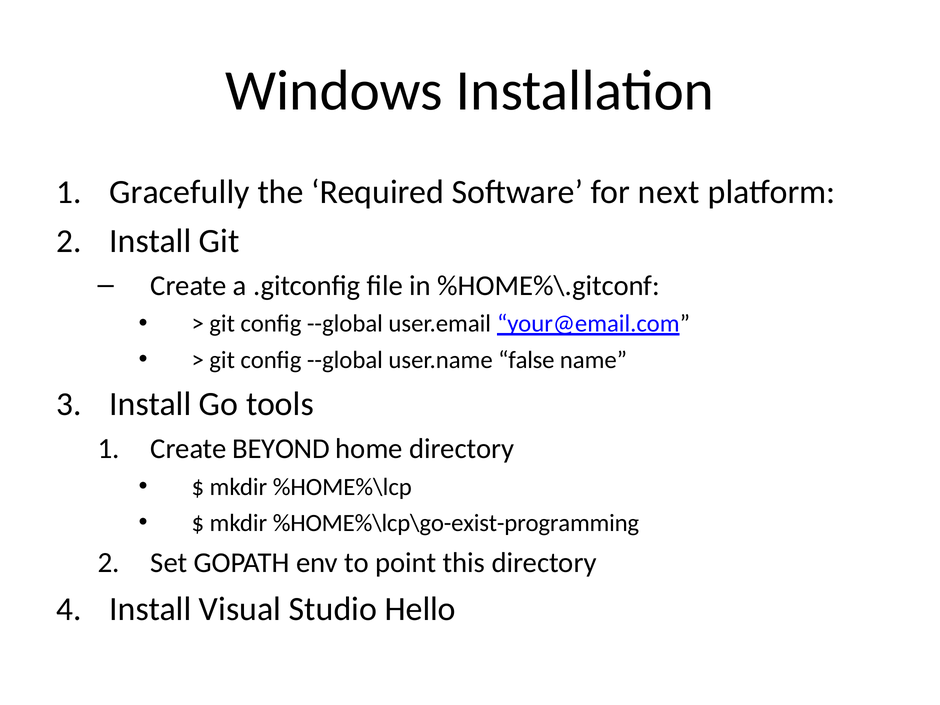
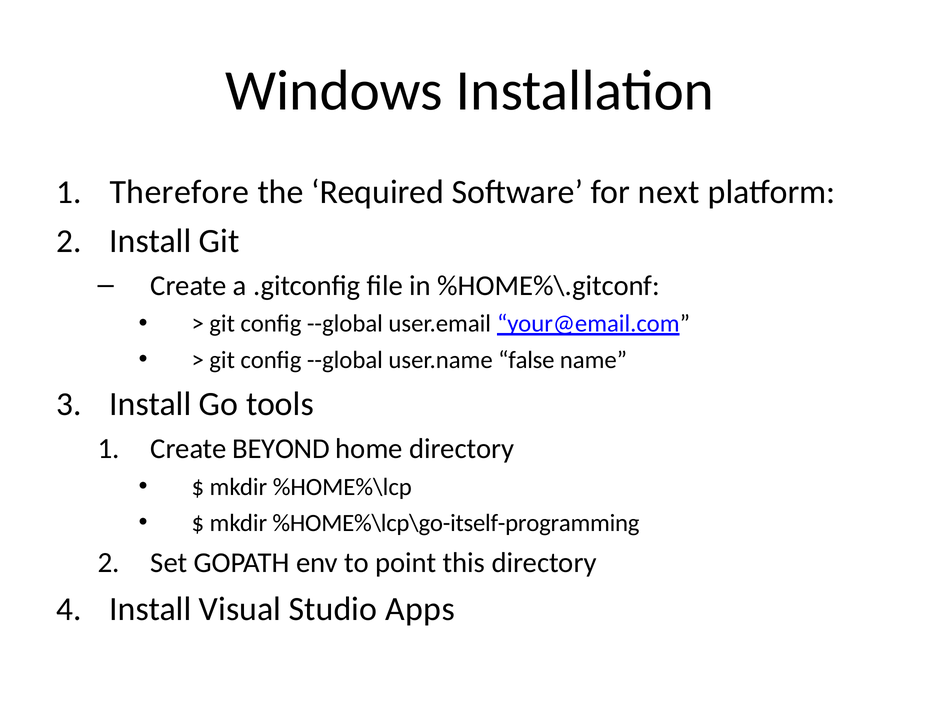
Gracefully: Gracefully -> Therefore
%HOME%\lcp\go-exist-programming: %HOME%\lcp\go-exist-programming -> %HOME%\lcp\go-itself-programming
Hello: Hello -> Apps
